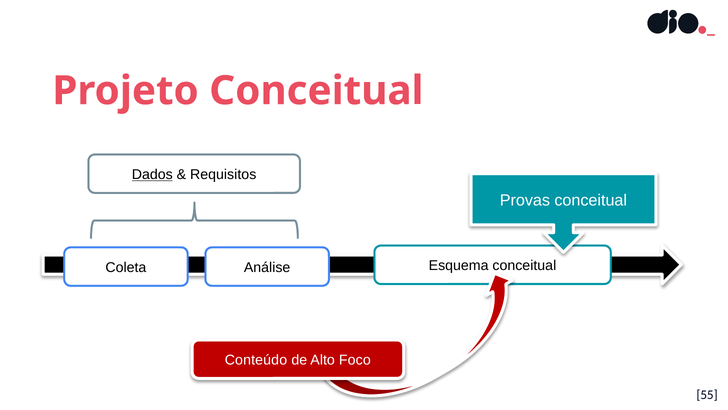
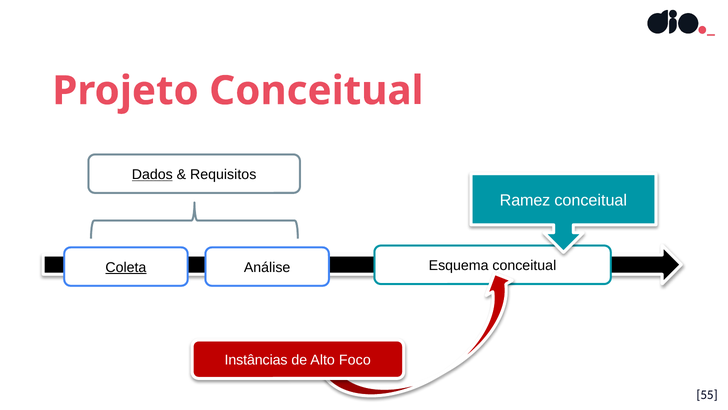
Provas: Provas -> Ramez
Coleta underline: none -> present
Conteúdo: Conteúdo -> Instâncias
